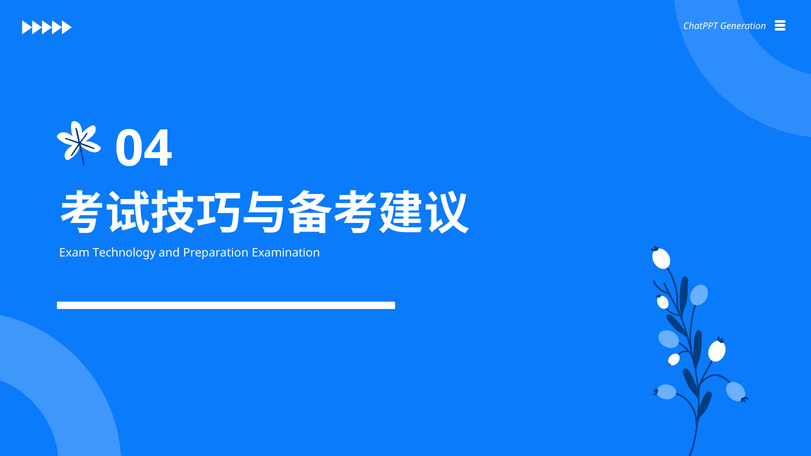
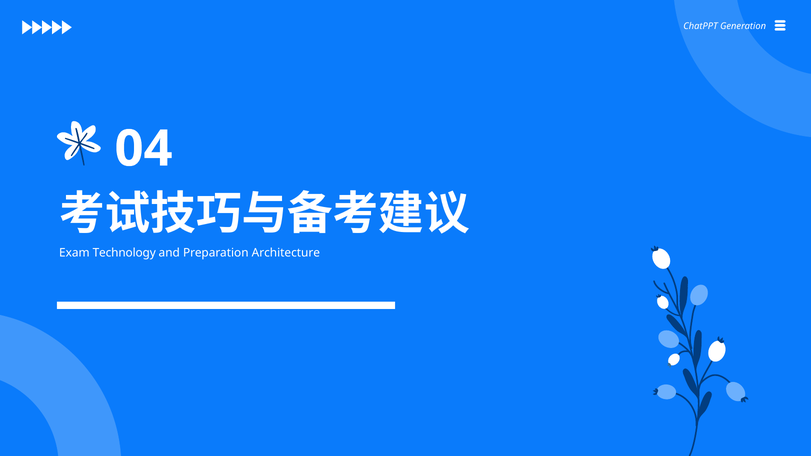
Examination: Examination -> Architecture
